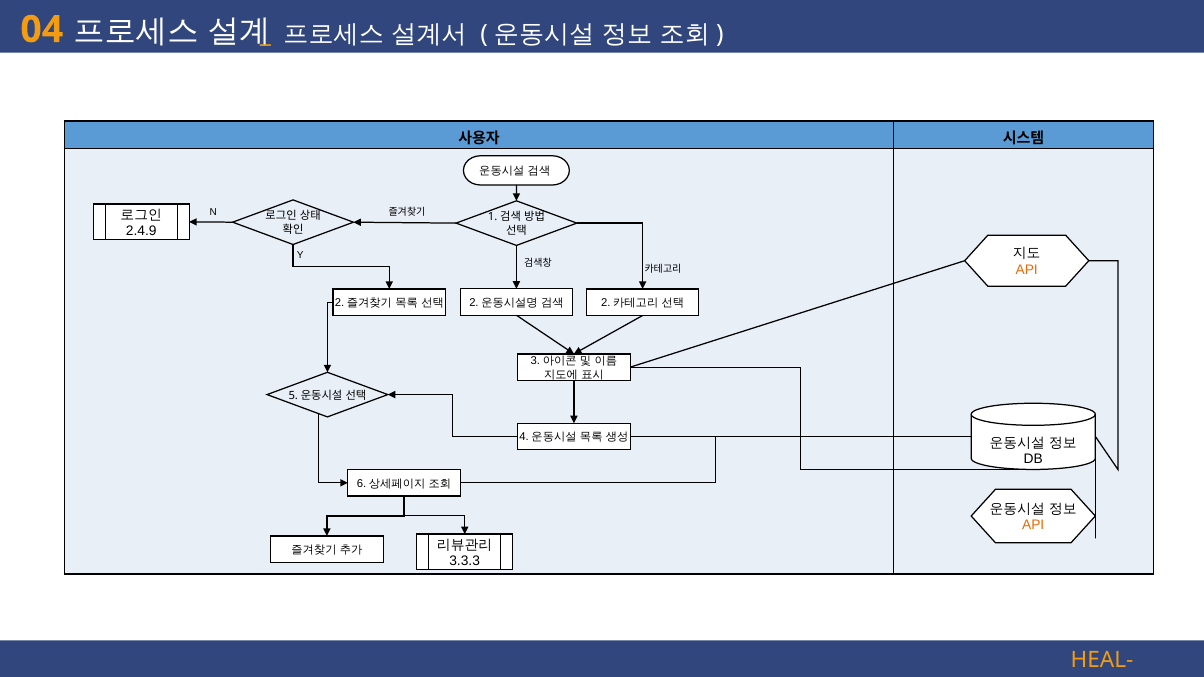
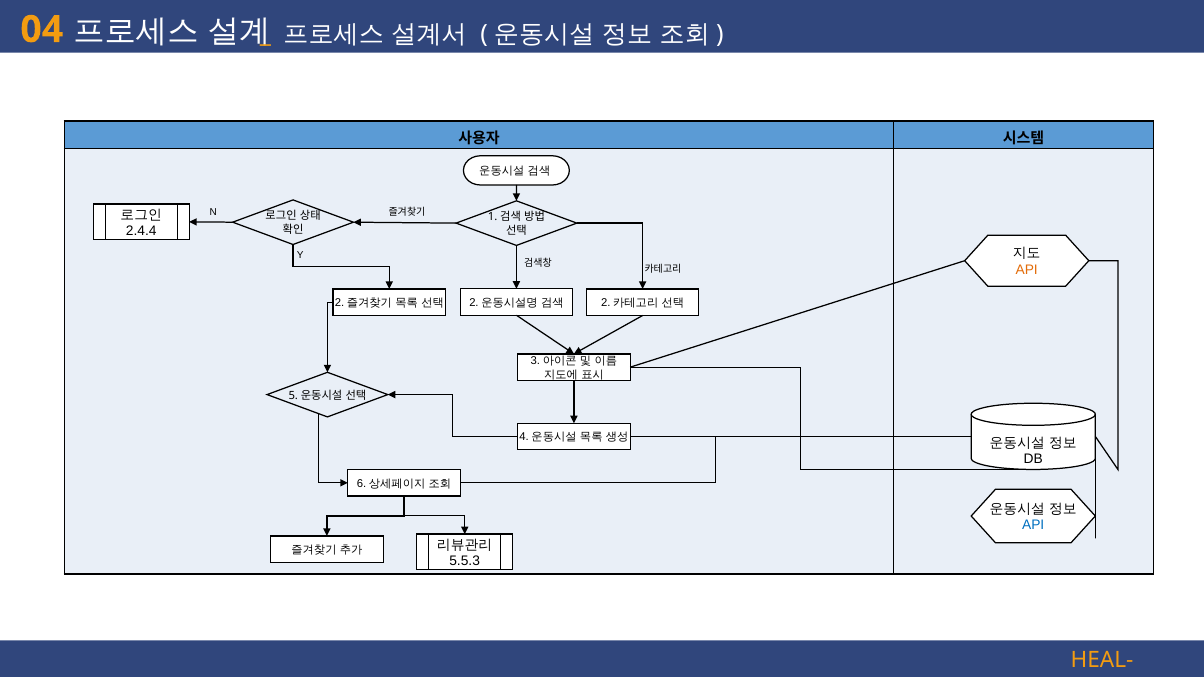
2.4.9: 2.4.9 -> 2.4.4
API at (1033, 525) colour: orange -> blue
3.3.3: 3.3.3 -> 5.5.3
